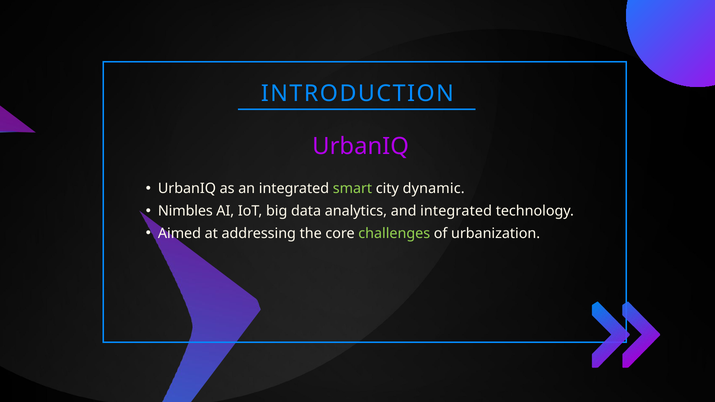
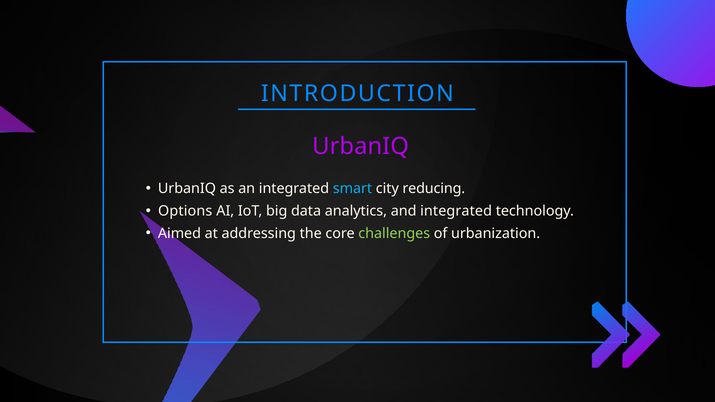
smart colour: light green -> light blue
dynamic: dynamic -> reducing
Nimbles: Nimbles -> Options
